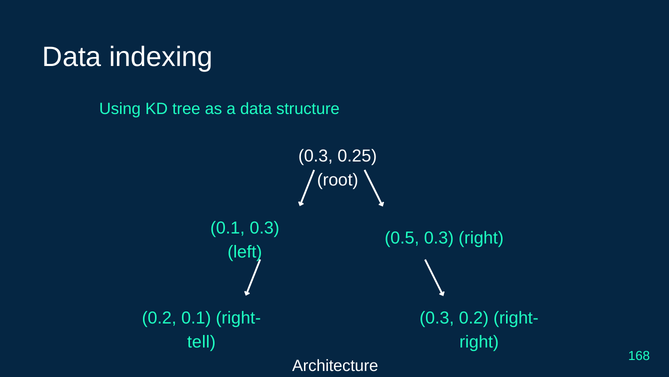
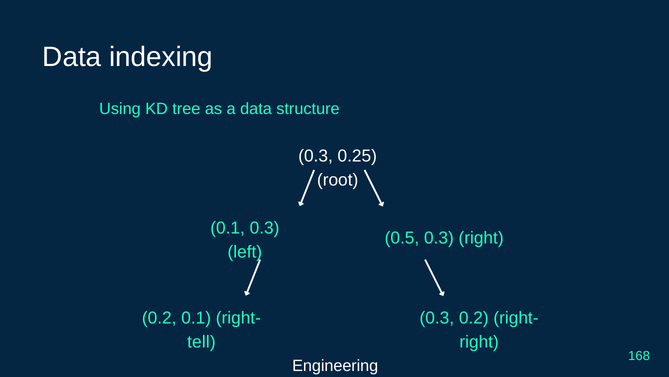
Architecture: Architecture -> Engineering
